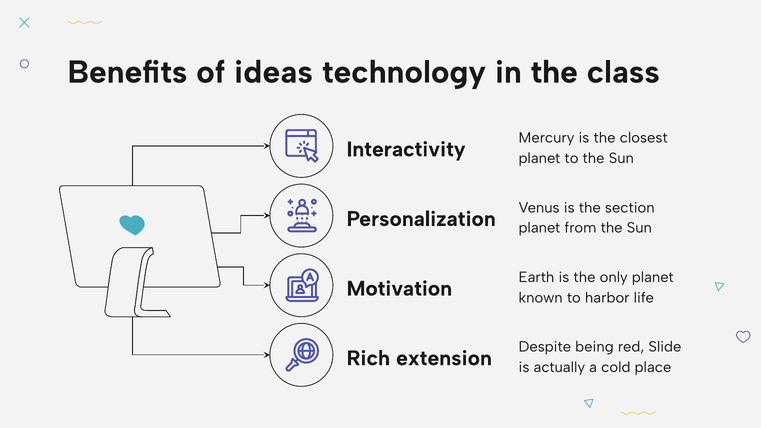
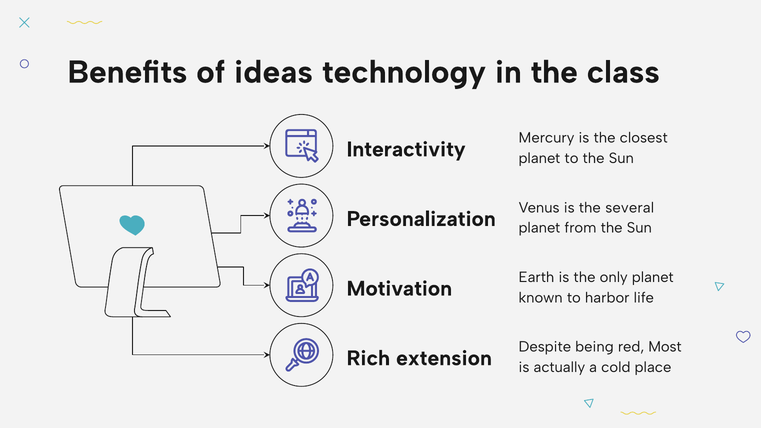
section: section -> several
Slide: Slide -> Most
